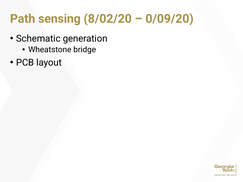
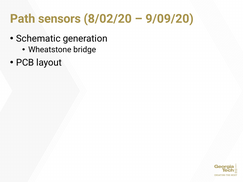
sensing: sensing -> sensors
0/09/20: 0/09/20 -> 9/09/20
